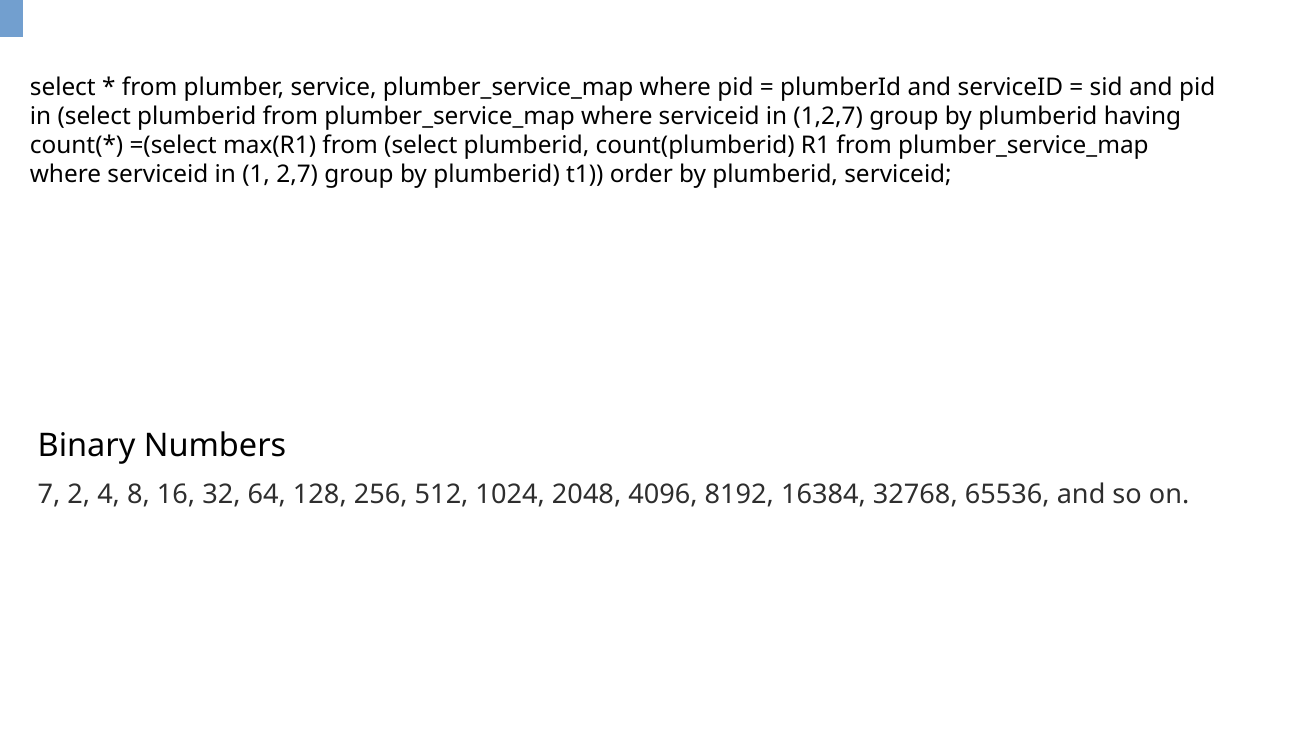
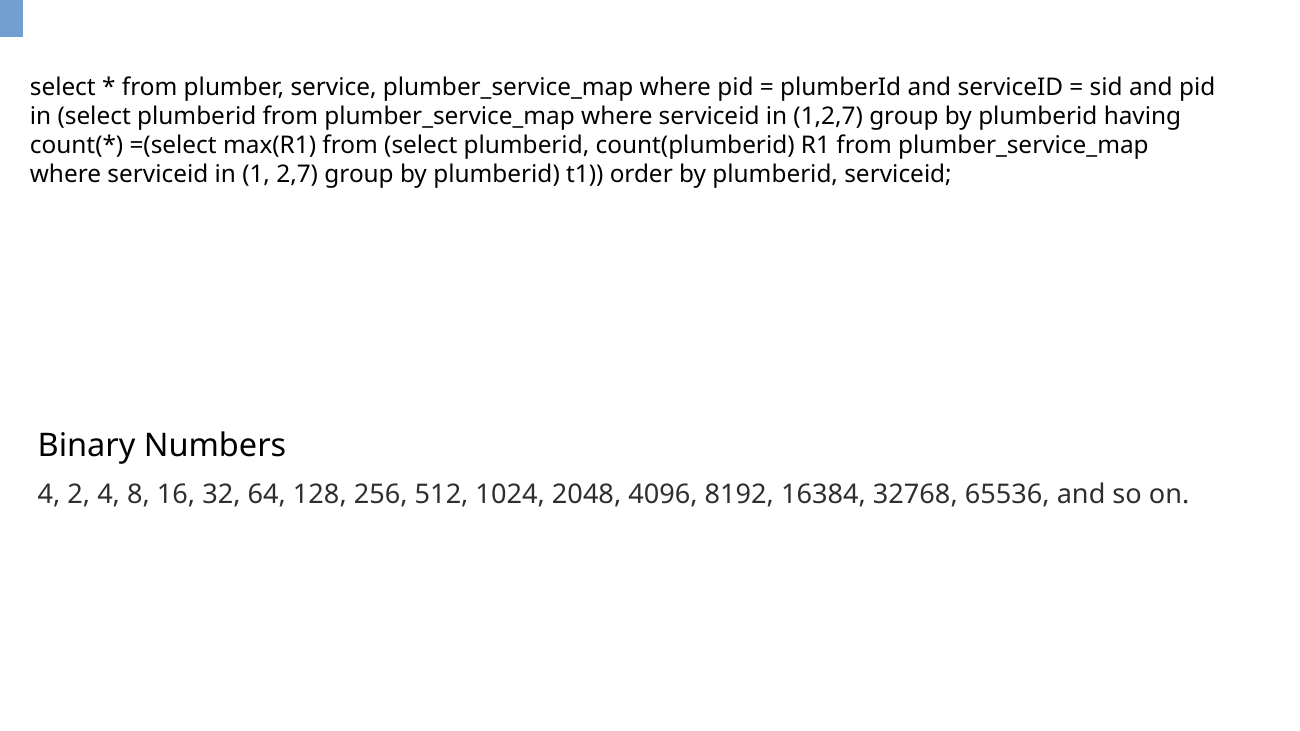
7 at (49, 494): 7 -> 4
